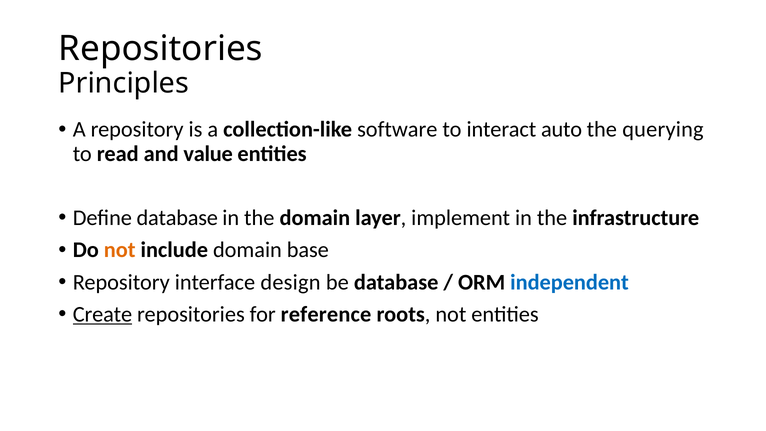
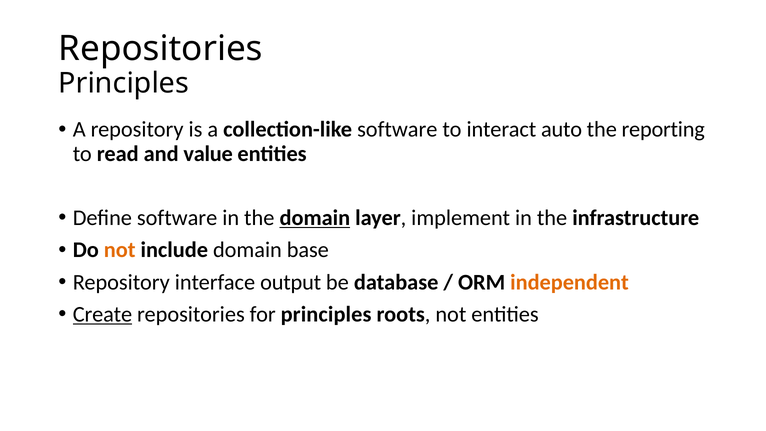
querying: querying -> reporting
Define database: database -> software
domain at (315, 218) underline: none -> present
design: design -> output
independent colour: blue -> orange
for reference: reference -> principles
